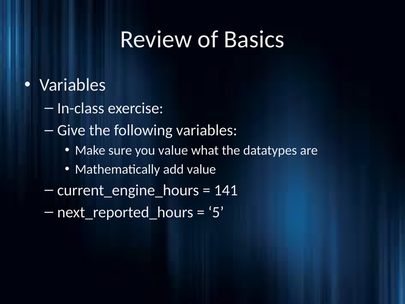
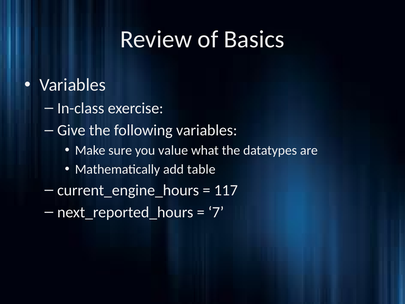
add value: value -> table
141: 141 -> 117
5: 5 -> 7
